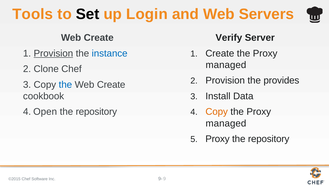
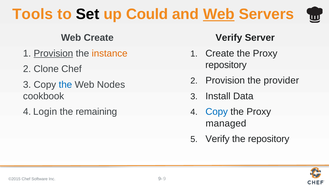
Login: Login -> Could
Web at (219, 14) underline: none -> present
instance colour: blue -> orange
managed at (226, 65): managed -> repository
provides: provides -> provider
Create at (111, 85): Create -> Nodes
Open: Open -> Login
repository at (96, 112): repository -> remaining
Copy at (217, 112) colour: orange -> blue
Proxy at (217, 139): Proxy -> Verify
